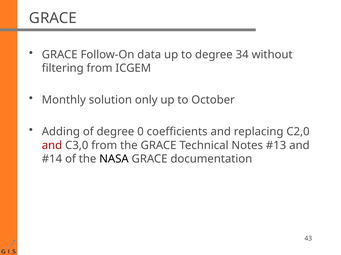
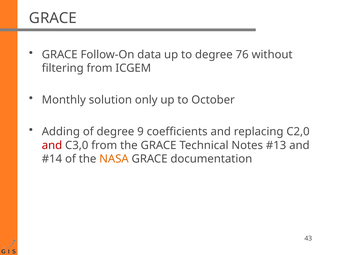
34: 34 -> 76
0: 0 -> 9
NASA colour: black -> orange
